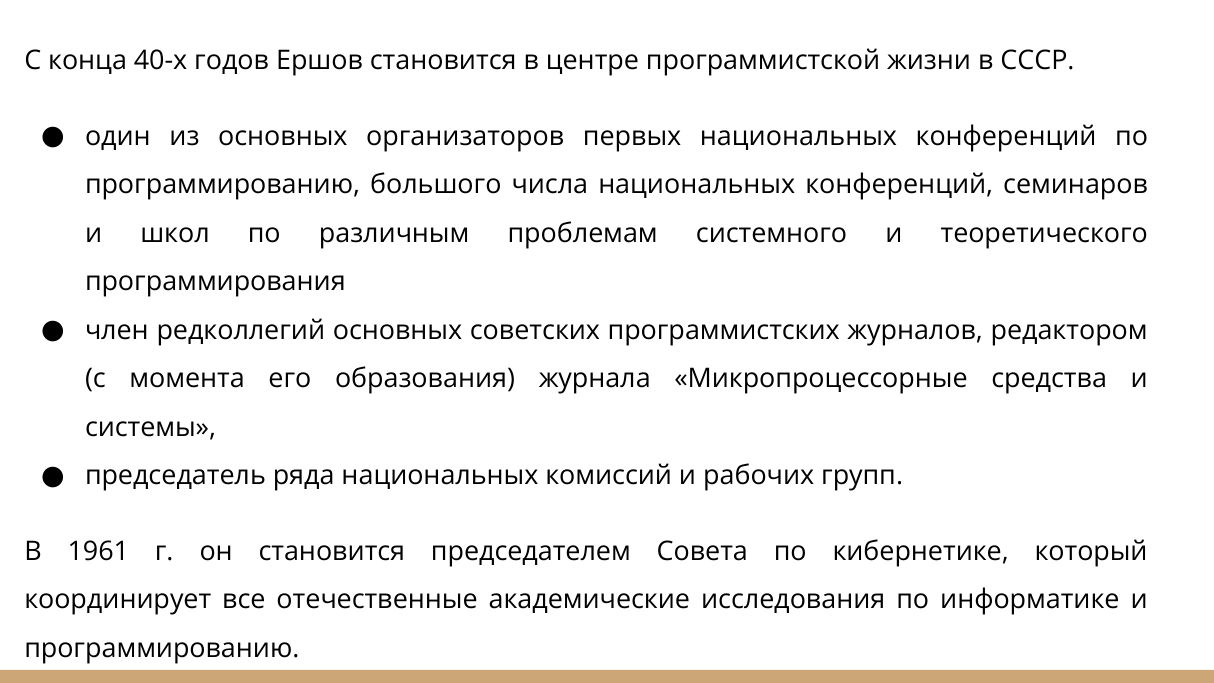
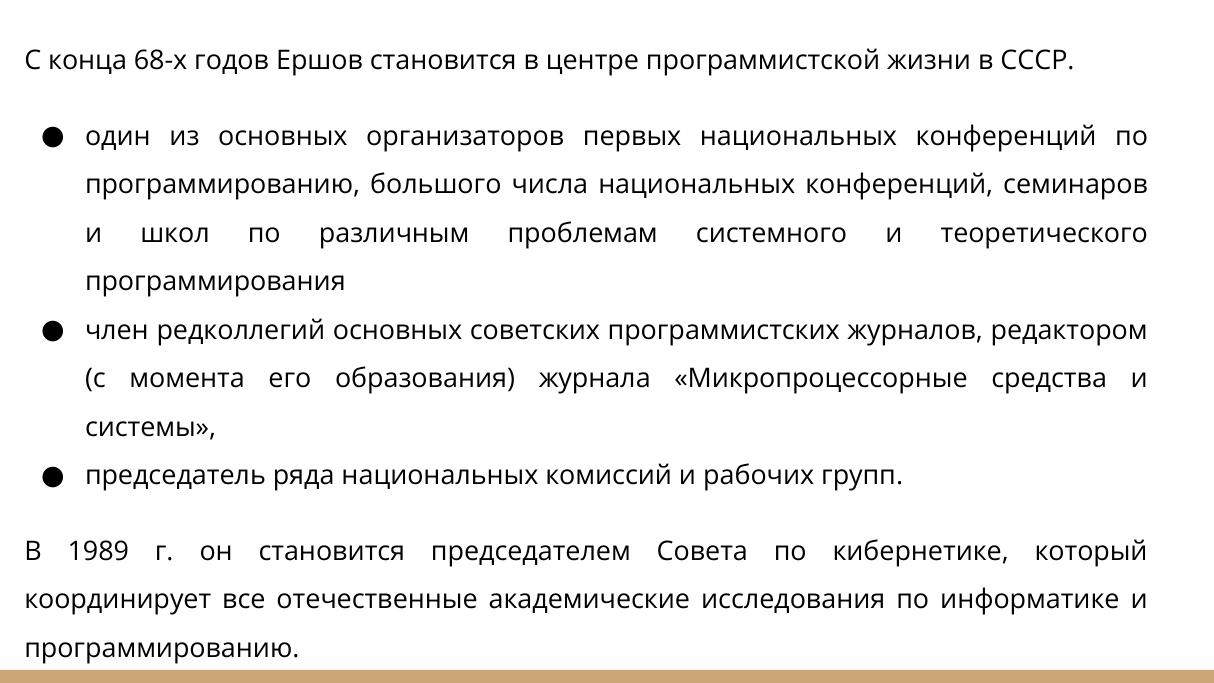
40-х: 40-х -> 68-х
1961: 1961 -> 1989
